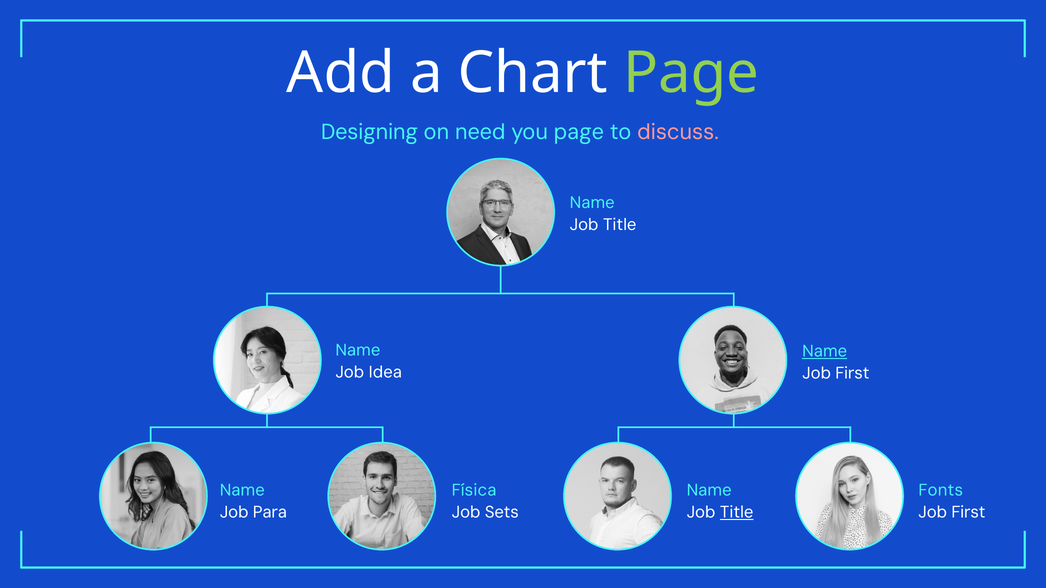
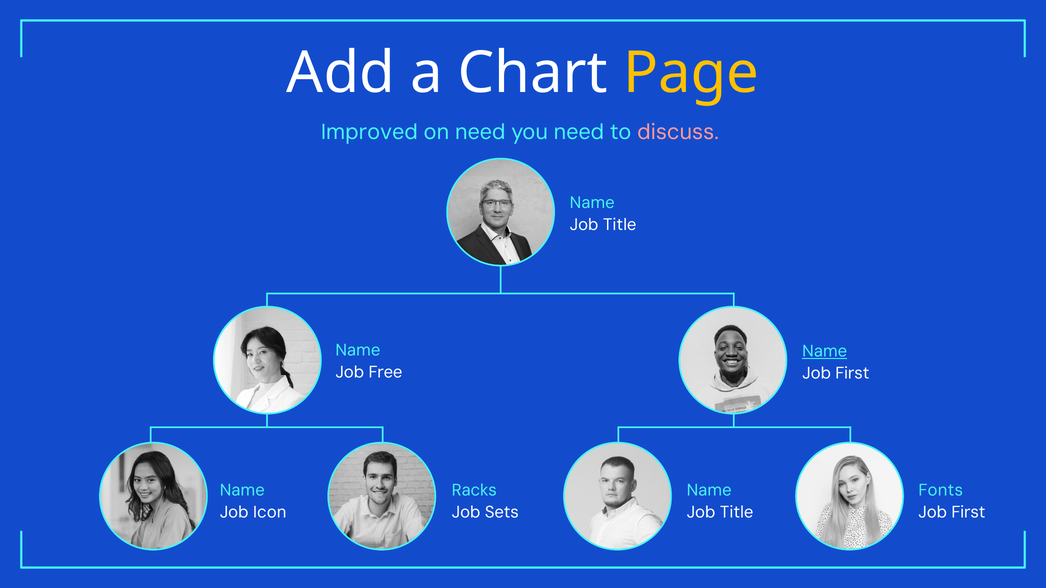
Page at (691, 73) colour: light green -> yellow
Designing: Designing -> Improved
you page: page -> need
Idea: Idea -> Free
Física: Física -> Racks
Para: Para -> Icon
Title at (737, 512) underline: present -> none
